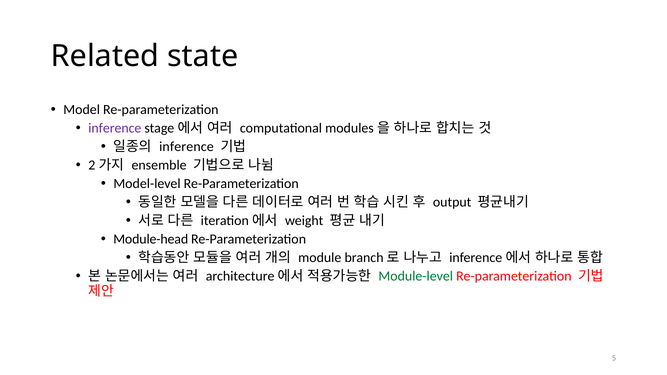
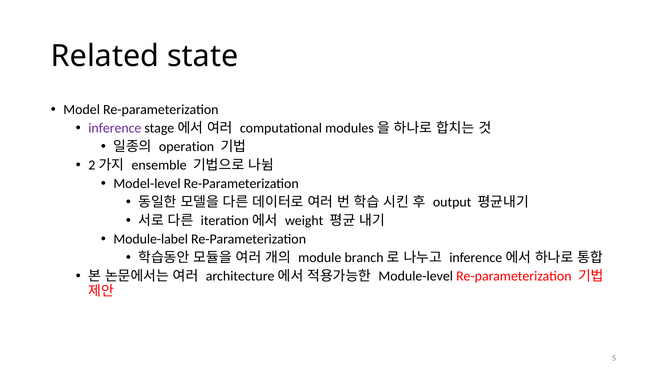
inference at (186, 147): inference -> operation
Module-head: Module-head -> Module-label
Module-level colour: green -> black
